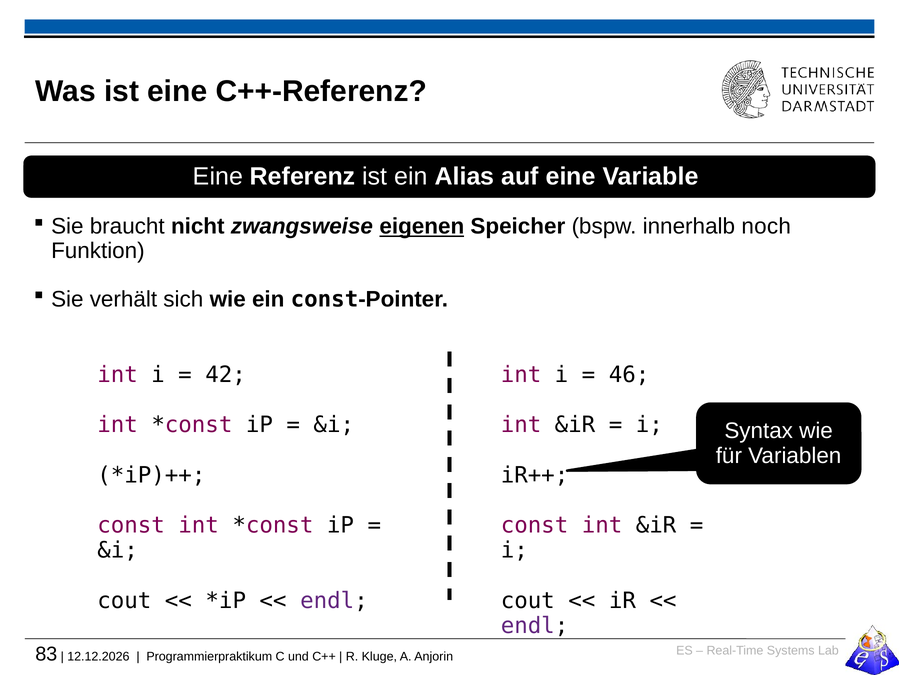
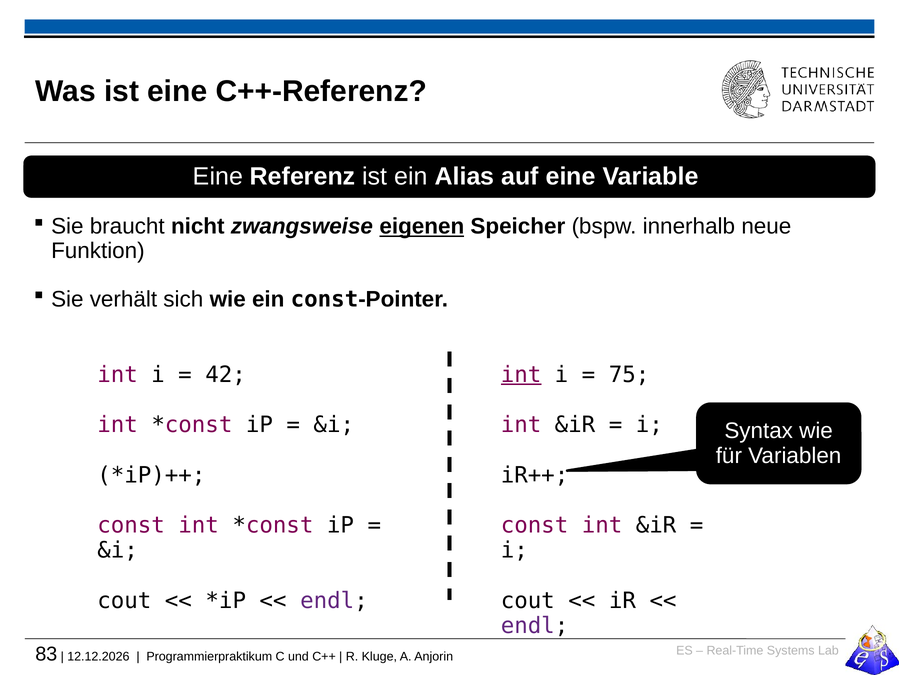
noch: noch -> neue
int at (521, 374) underline: none -> present
46: 46 -> 75
